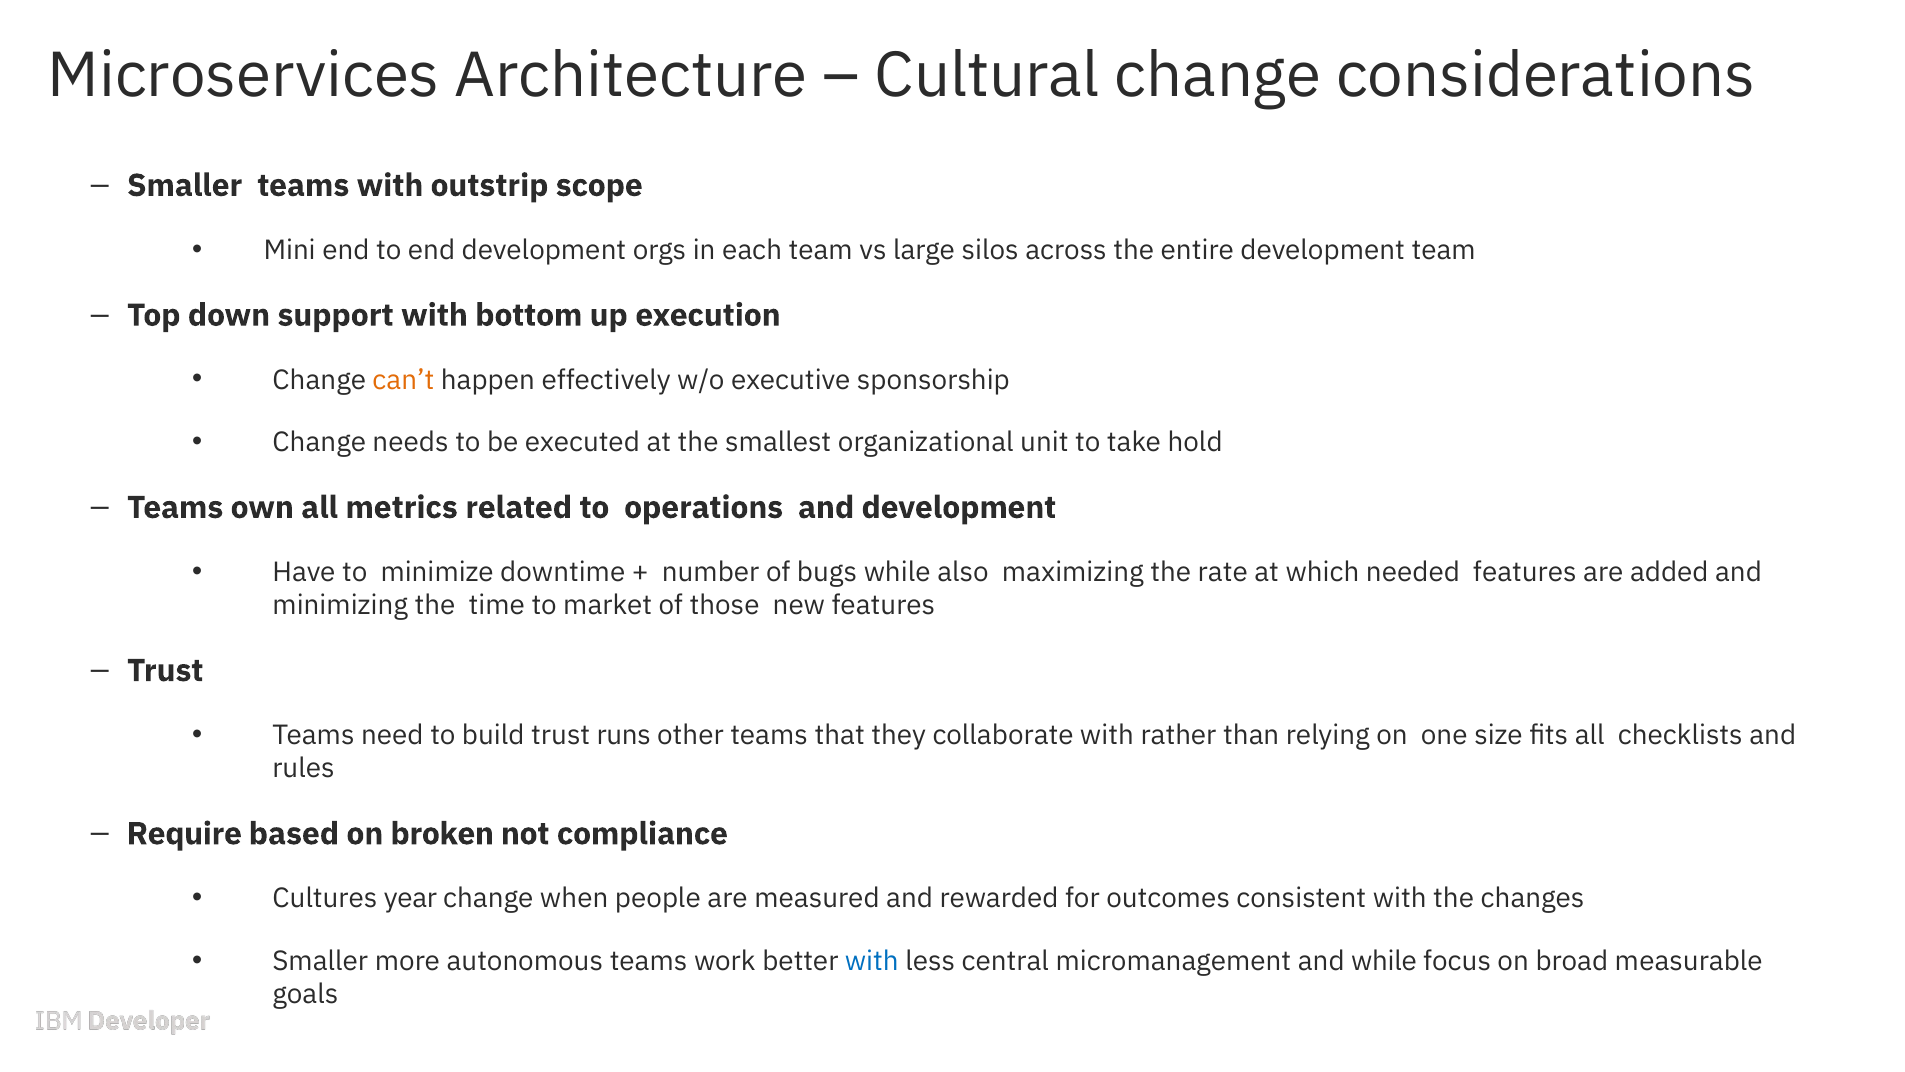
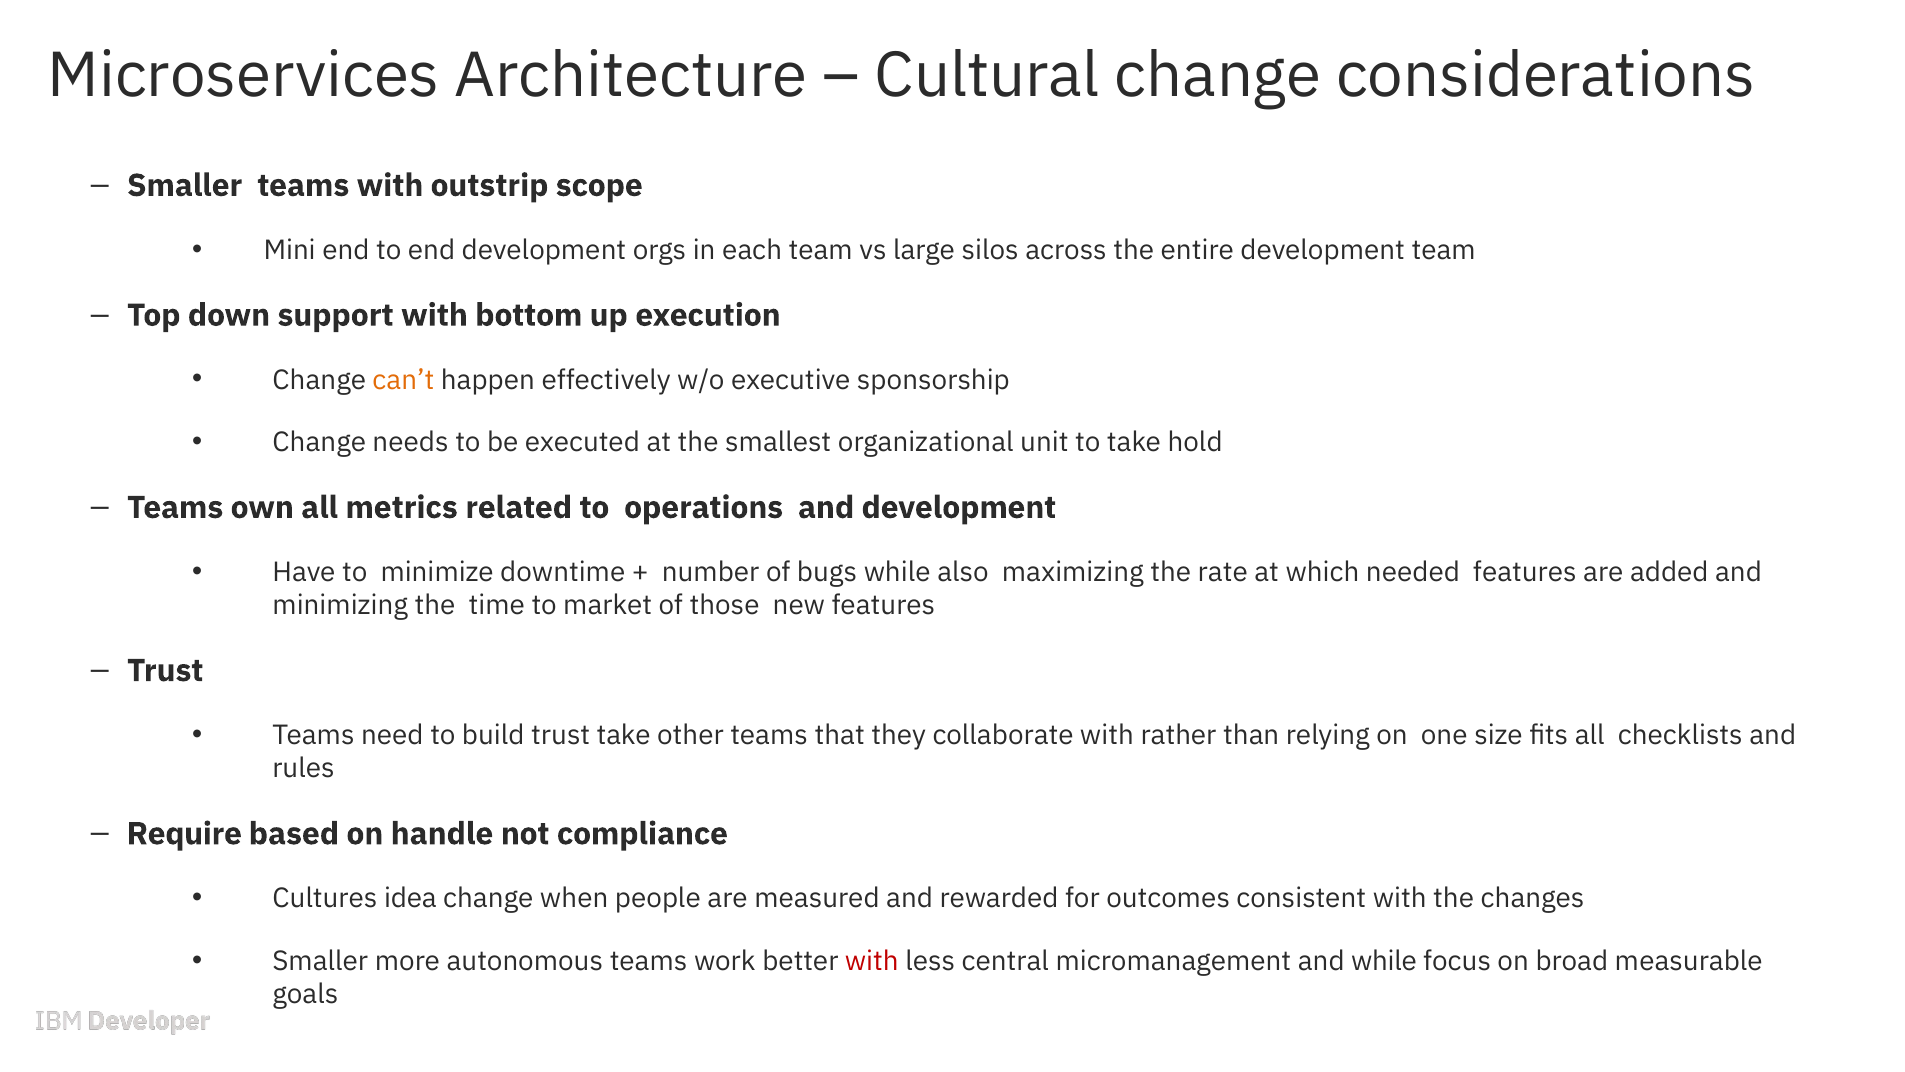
trust runs: runs -> take
broken: broken -> handle
year: year -> idea
with at (872, 961) colour: blue -> red
